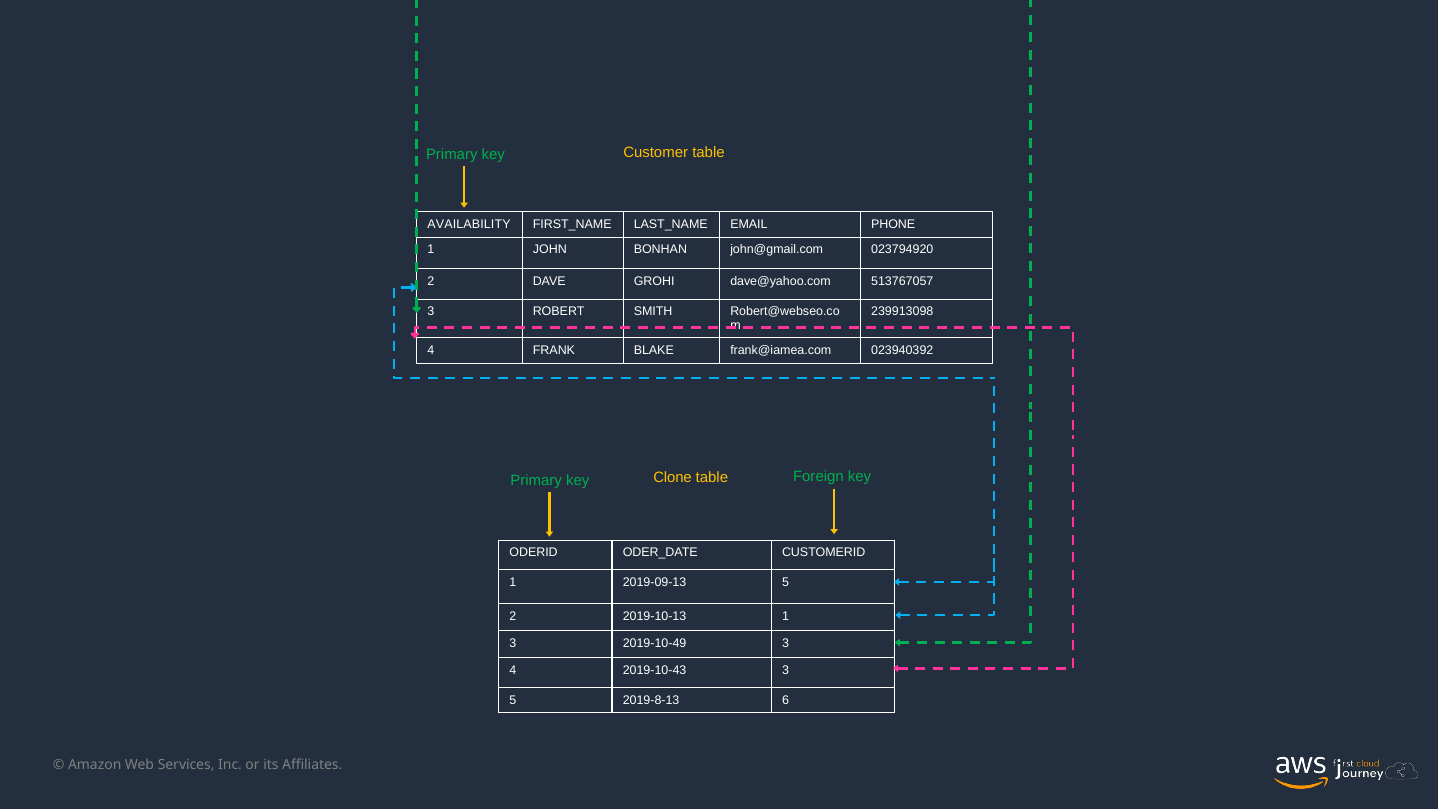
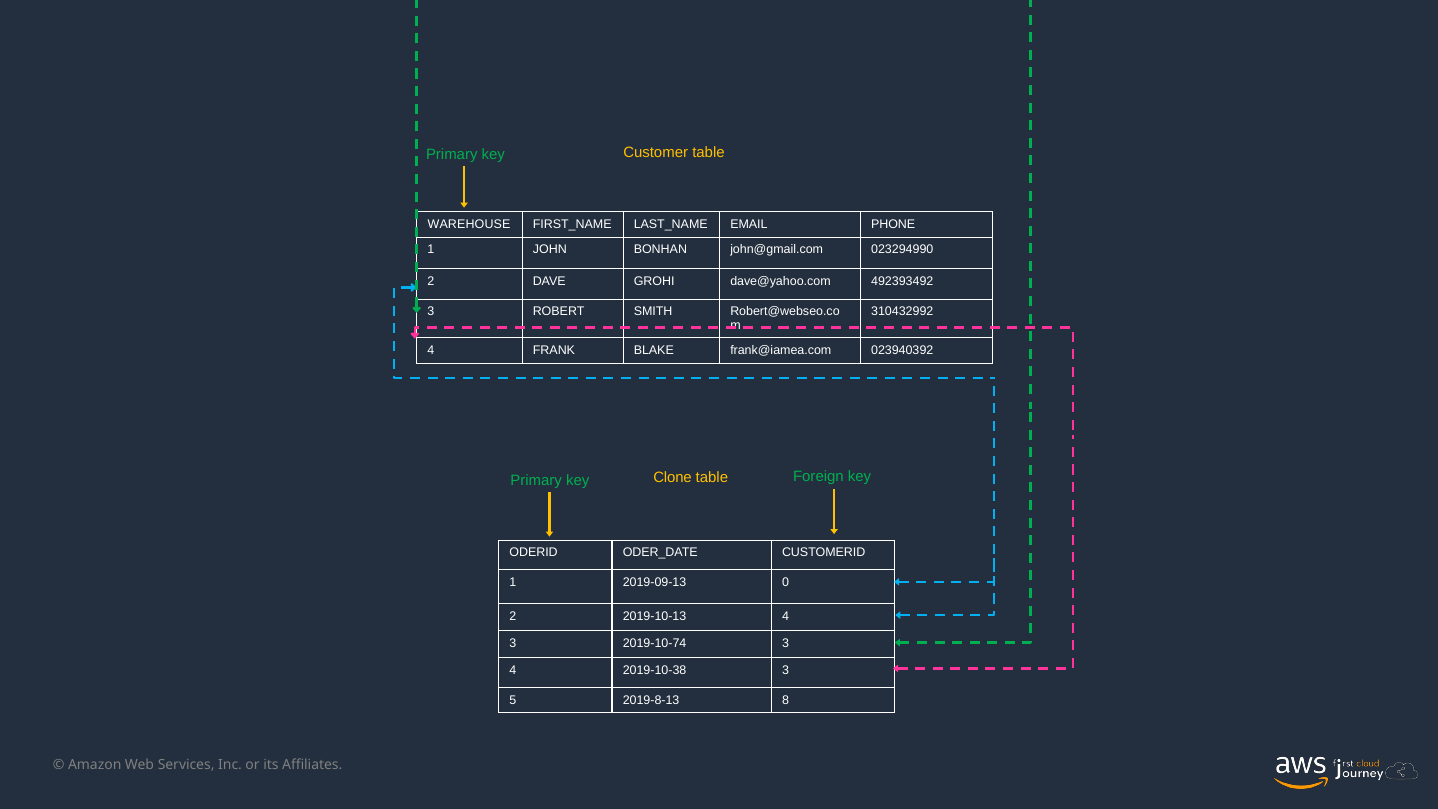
AVAILABILITY: AVAILABILITY -> WAREHOUSE
023794920: 023794920 -> 023294990
513767057: 513767057 -> 492393492
239913098: 239913098 -> 310432992
2019-09-13 5: 5 -> 0
2019-10-13 1: 1 -> 4
2019-10-49: 2019-10-49 -> 2019-10-74
2019-10-43: 2019-10-43 -> 2019-10-38
6: 6 -> 8
